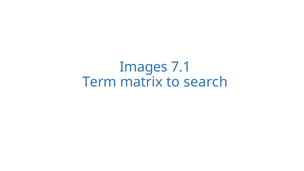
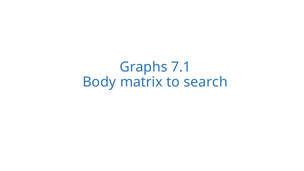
Images: Images -> Graphs
Term: Term -> Body
